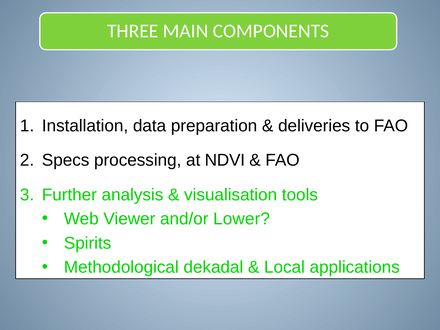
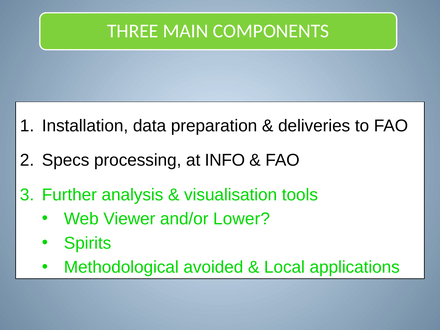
NDVI: NDVI -> INFO
dekadal: dekadal -> avoided
